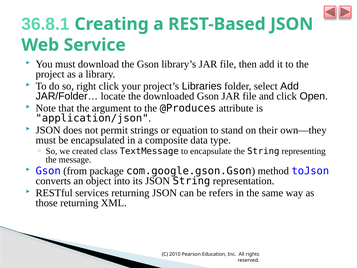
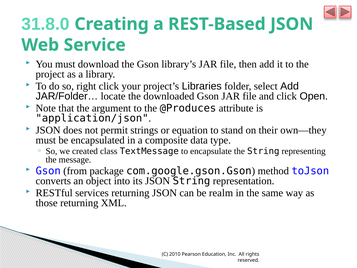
36.8.1: 36.8.1 -> 31.8.0
refers: refers -> realm
